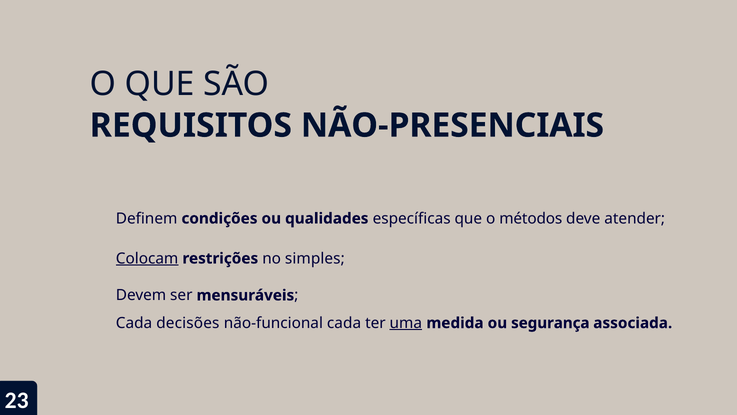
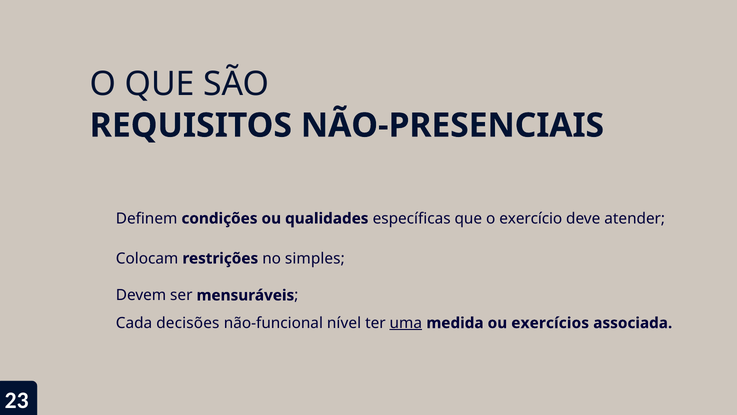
métodos: métodos -> exercício
Colocam underline: present -> none
não-funcional cada: cada -> nível
segurança: segurança -> exercícios
